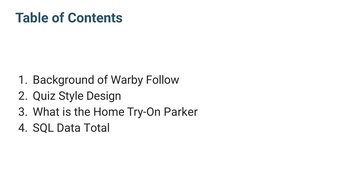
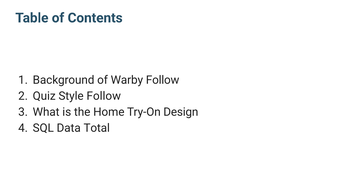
Style Design: Design -> Follow
Parker: Parker -> Design
